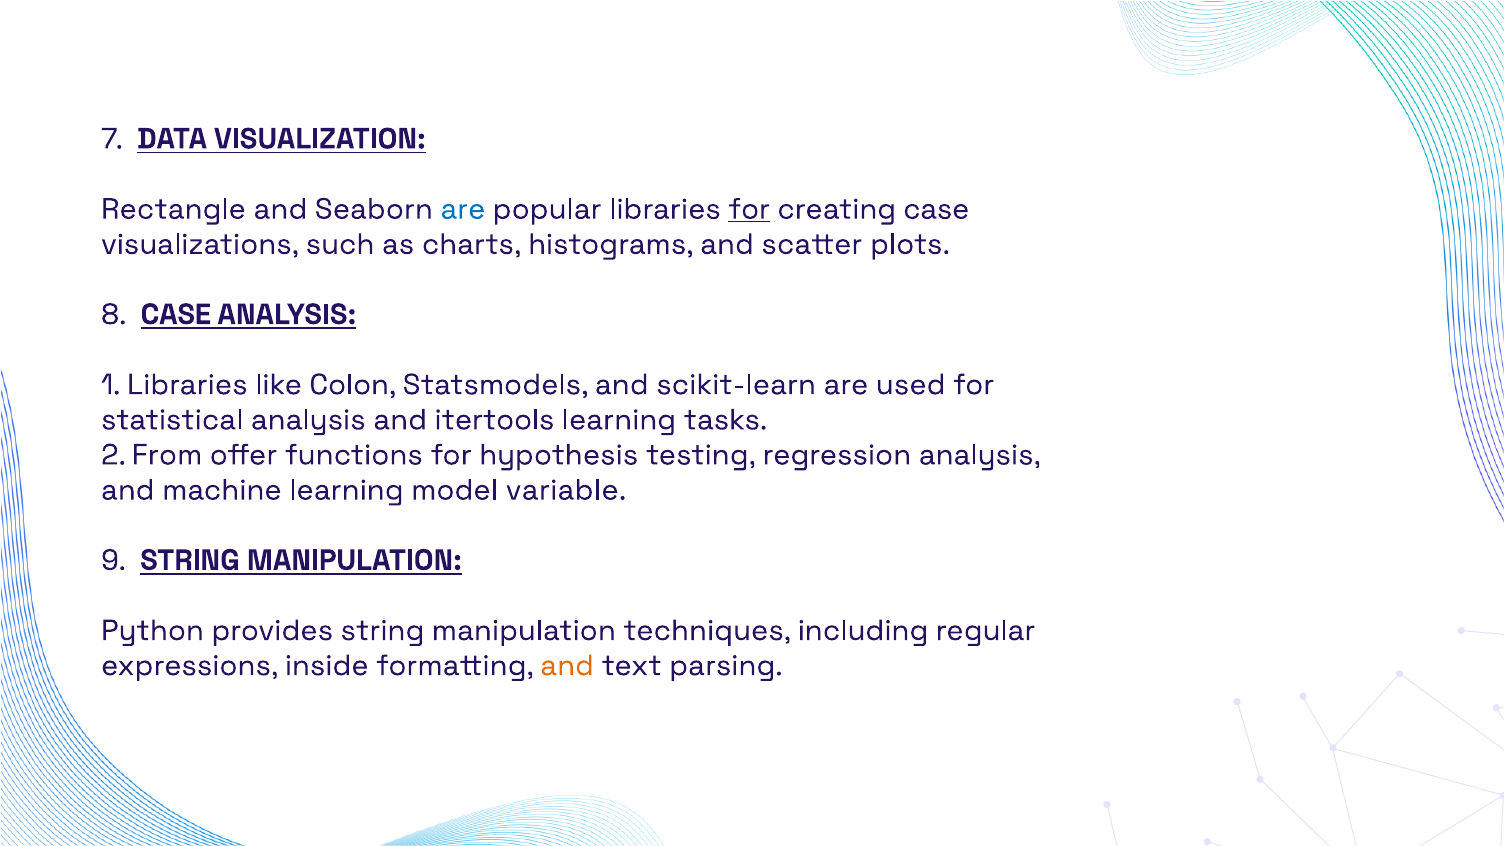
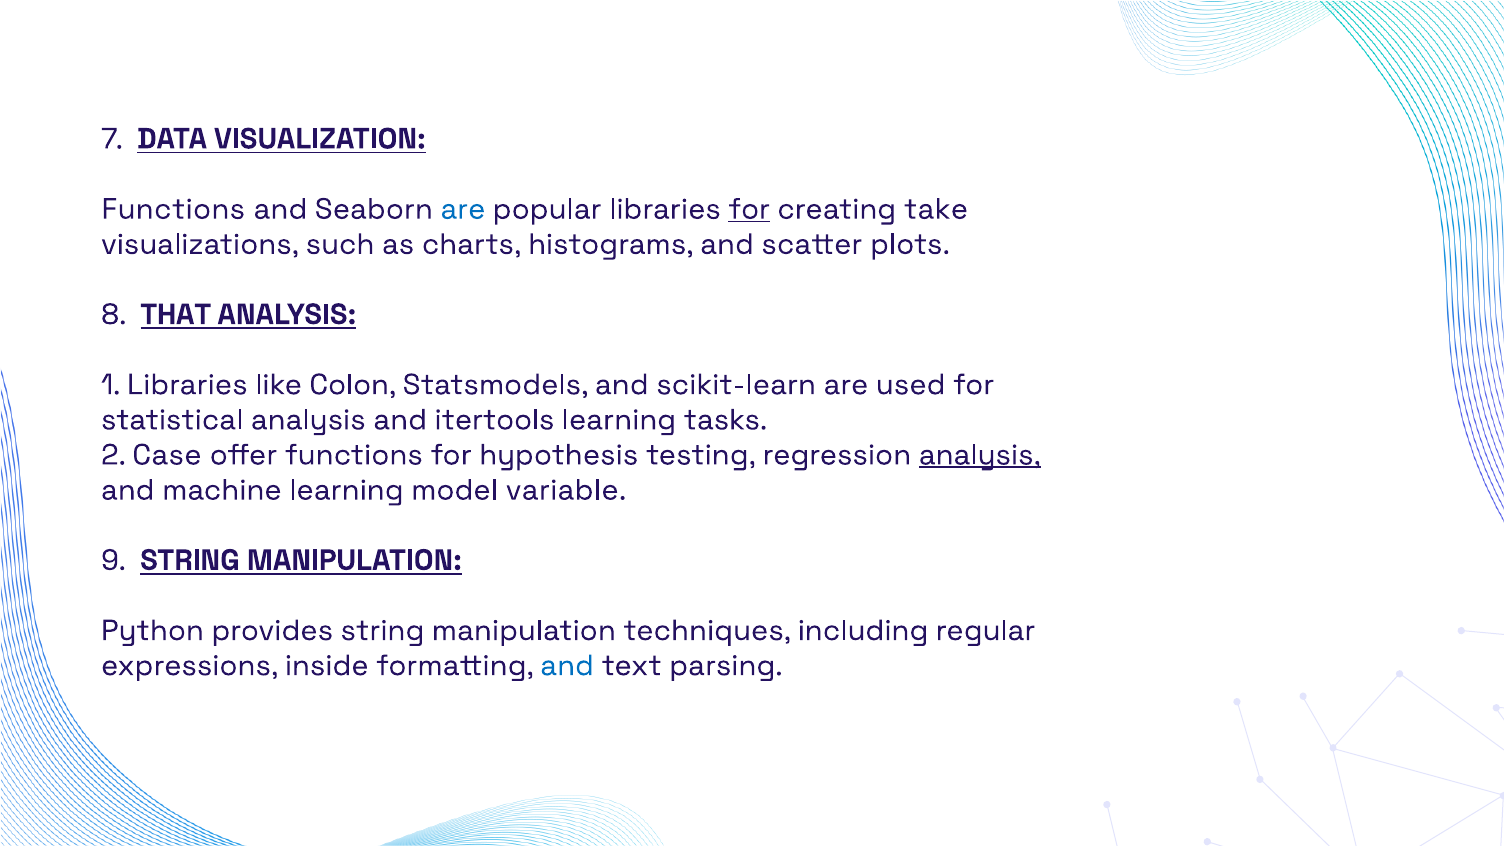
Rectangle at (173, 209): Rectangle -> Functions
creating case: case -> take
8 CASE: CASE -> THAT
From: From -> Case
analysis at (980, 455) underline: none -> present
and at (567, 665) colour: orange -> blue
